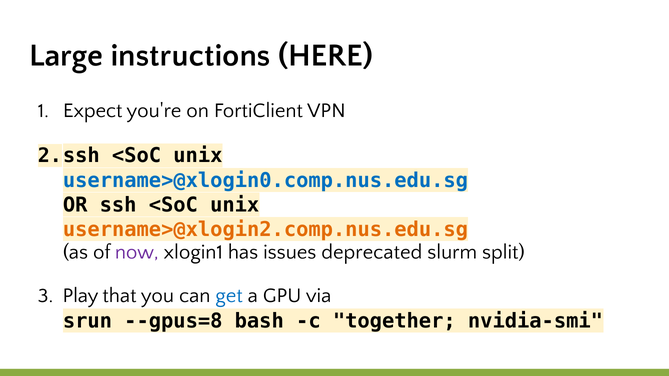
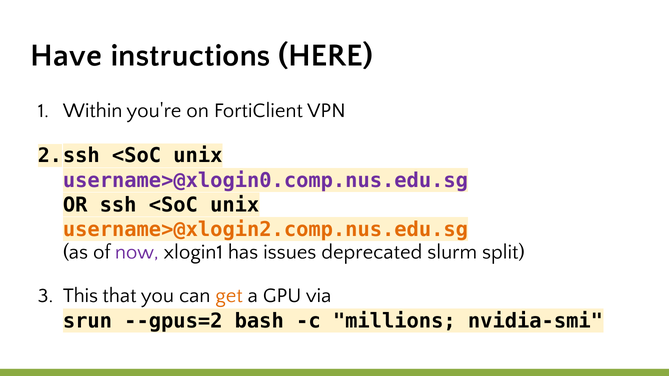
Large: Large -> Have
Expect: Expect -> Within
username>@xlogin0.comp.nus.edu.sg colour: blue -> purple
Play: Play -> This
get colour: blue -> orange
--gpus=8: --gpus=8 -> --gpus=2
together: together -> millions
